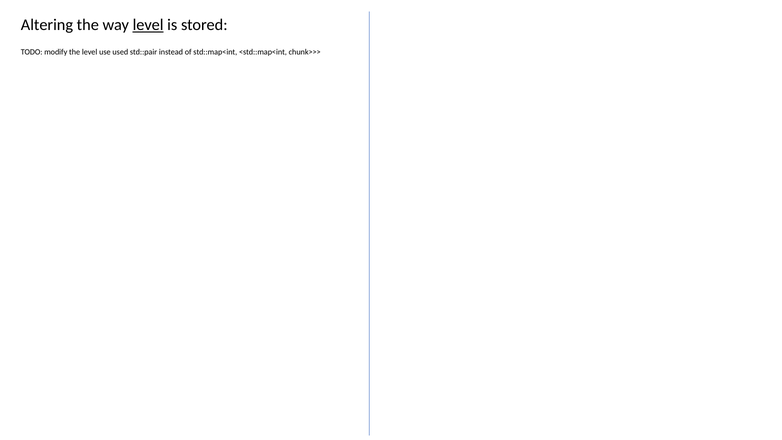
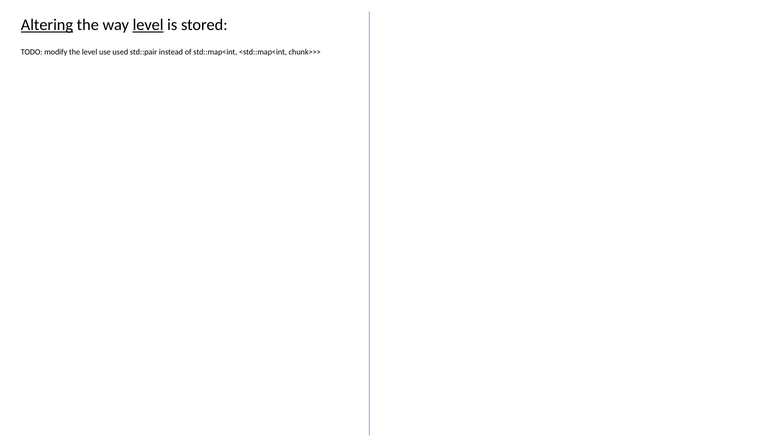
Altering underline: none -> present
